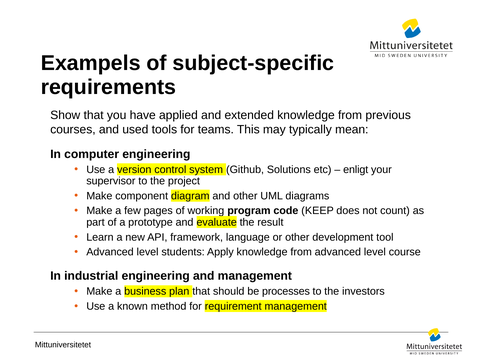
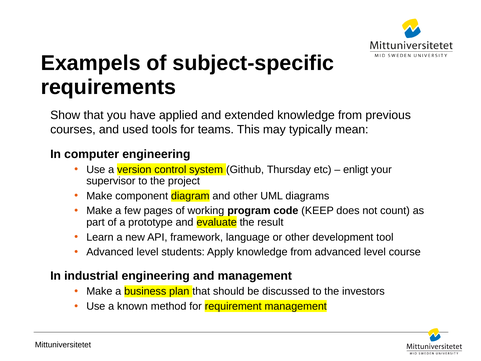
Solutions: Solutions -> Thursday
processes: processes -> discussed
